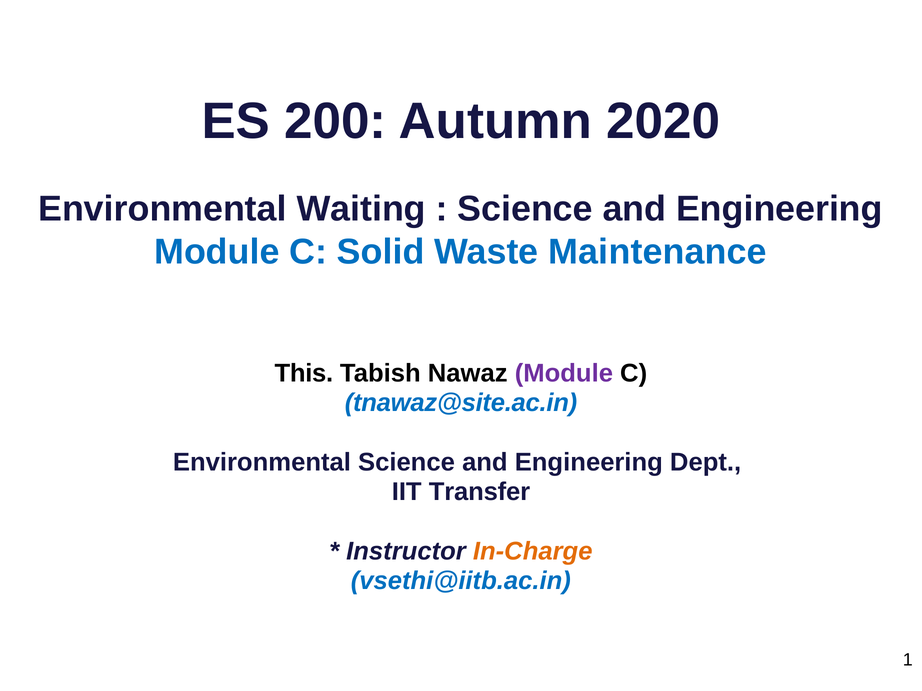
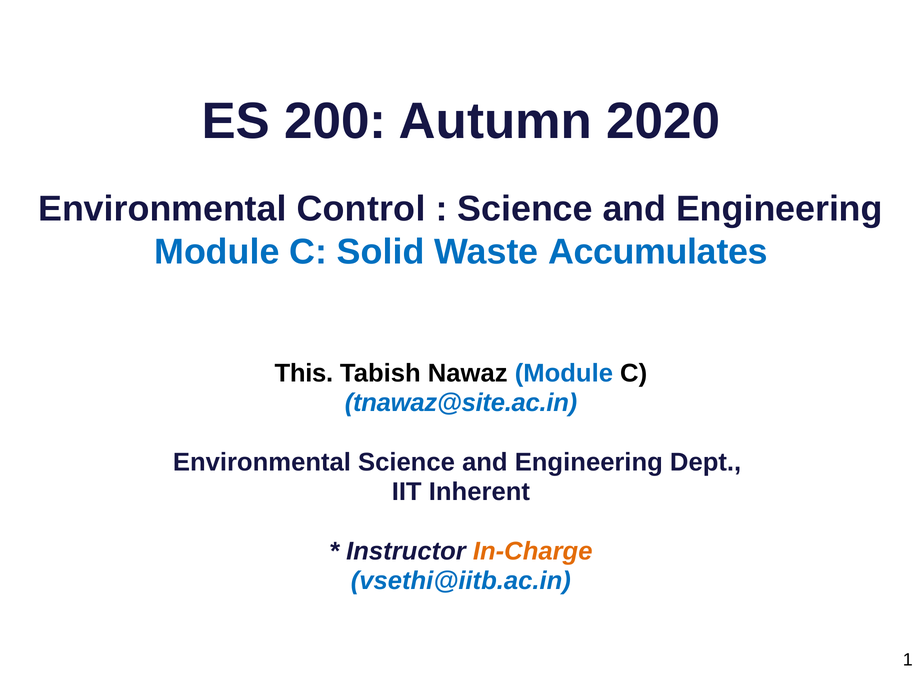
Waiting: Waiting -> Control
Maintenance: Maintenance -> Accumulates
Module at (564, 373) colour: purple -> blue
Transfer: Transfer -> Inherent
